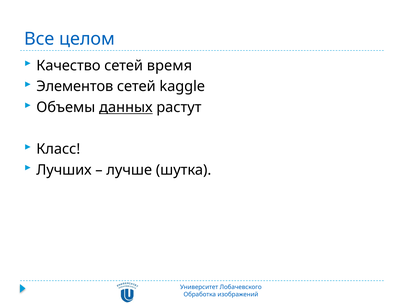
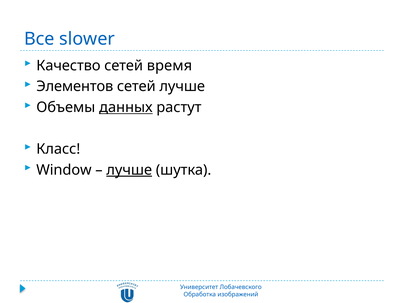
целом: целом -> slower
сетей kaggle: kaggle -> лучше
Лучших: Лучших -> Window
лучше at (129, 170) underline: none -> present
